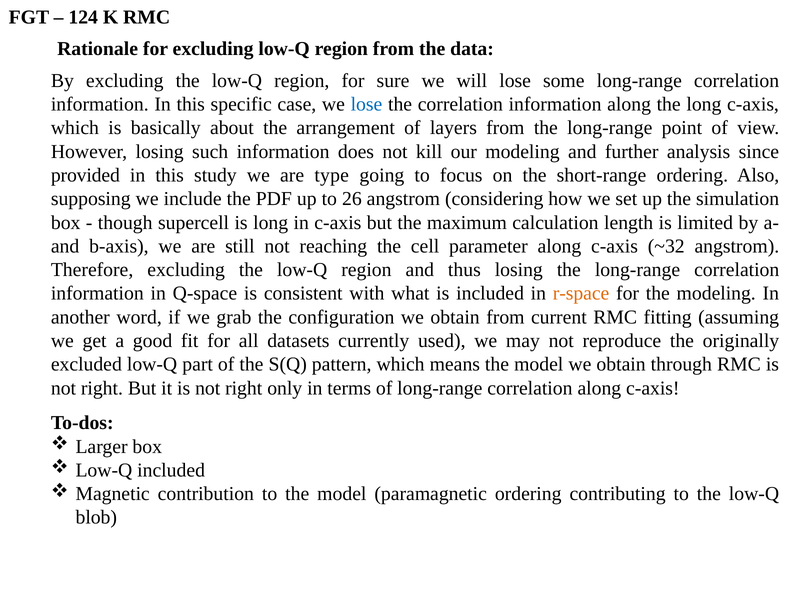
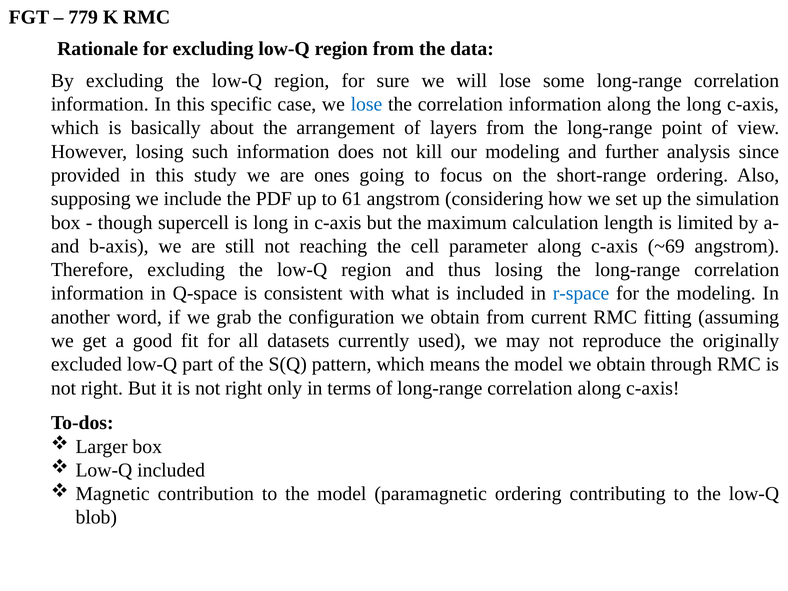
124: 124 -> 779
type: type -> ones
26: 26 -> 61
~32: ~32 -> ~69
r-space colour: orange -> blue
